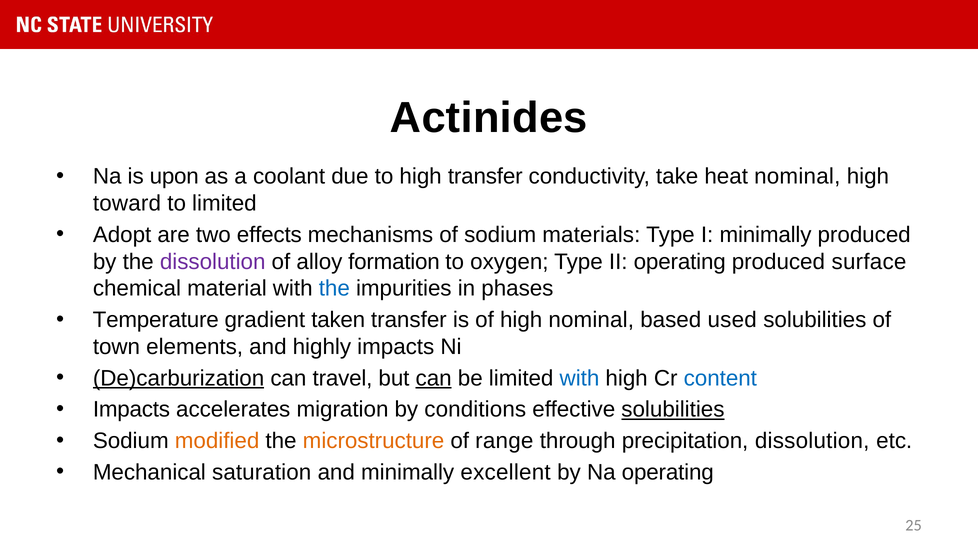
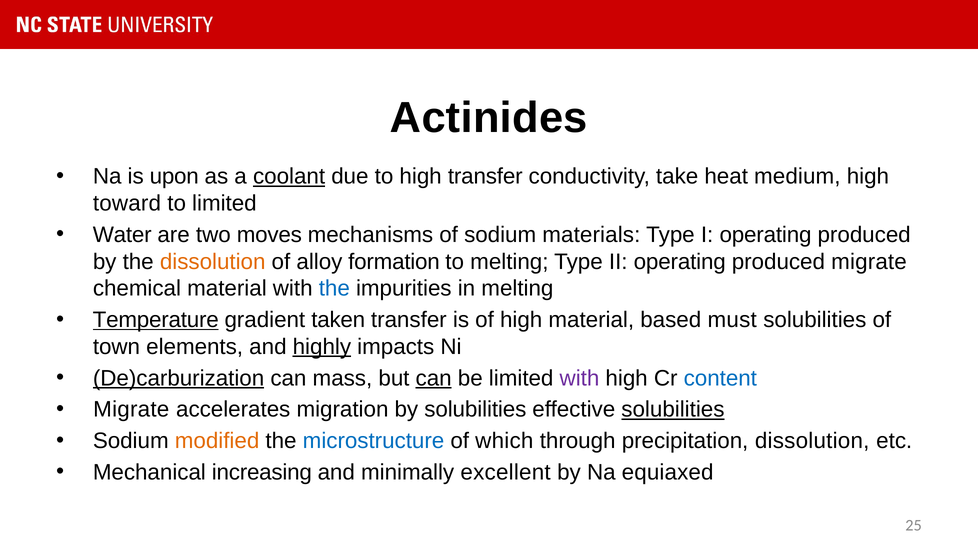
coolant underline: none -> present
heat nominal: nominal -> medium
Adopt: Adopt -> Water
effects: effects -> moves
I minimally: minimally -> operating
dissolution at (213, 262) colour: purple -> orange
to oxygen: oxygen -> melting
produced surface: surface -> migrate
in phases: phases -> melting
Temperature underline: none -> present
high nominal: nominal -> material
used: used -> must
highly underline: none -> present
travel: travel -> mass
with at (579, 378) colour: blue -> purple
Impacts at (131, 410): Impacts -> Migrate
by conditions: conditions -> solubilities
microstructure colour: orange -> blue
range: range -> which
saturation: saturation -> increasing
Na operating: operating -> equiaxed
